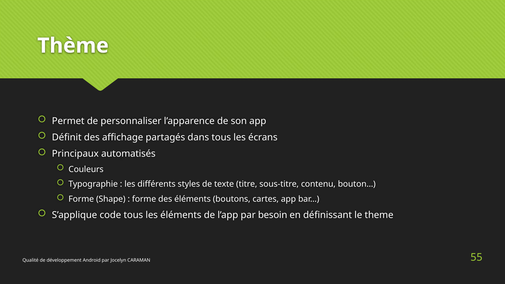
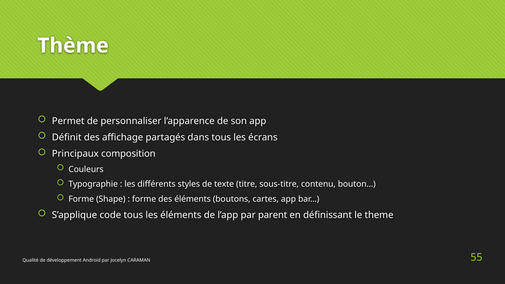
automatisés: automatisés -> composition
besoin: besoin -> parent
